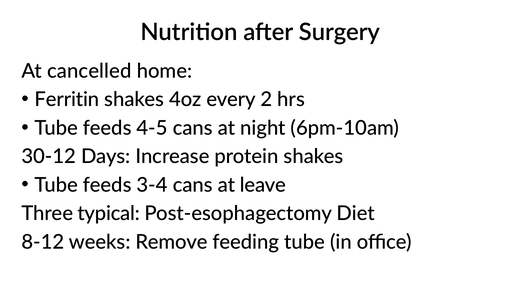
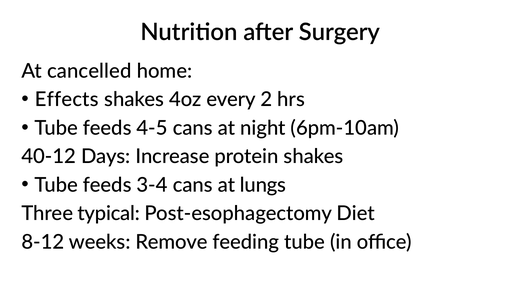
Ferritin: Ferritin -> Effects
30-12: 30-12 -> 40-12
leave: leave -> lungs
